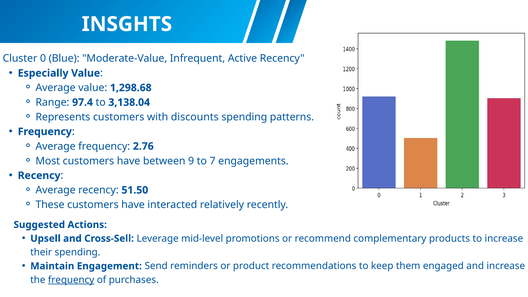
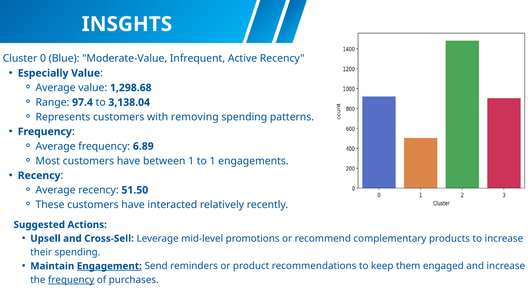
discounts: discounts -> removing
2.76: 2.76 -> 6.89
between 9: 9 -> 1
to 7: 7 -> 1
Engagement underline: none -> present
